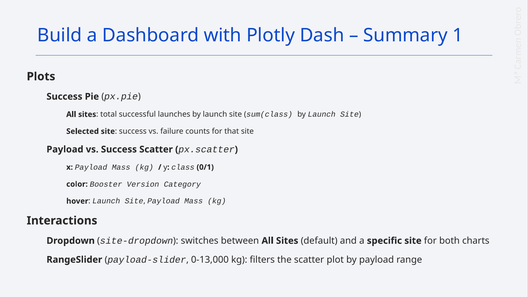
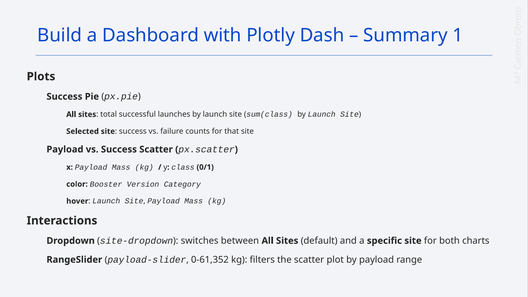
0-13,000: 0-13,000 -> 0-61,352
